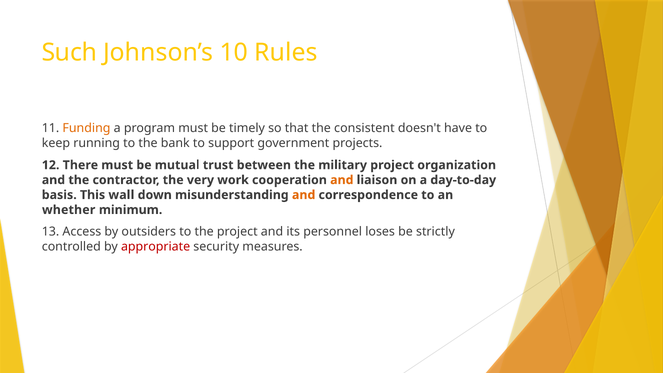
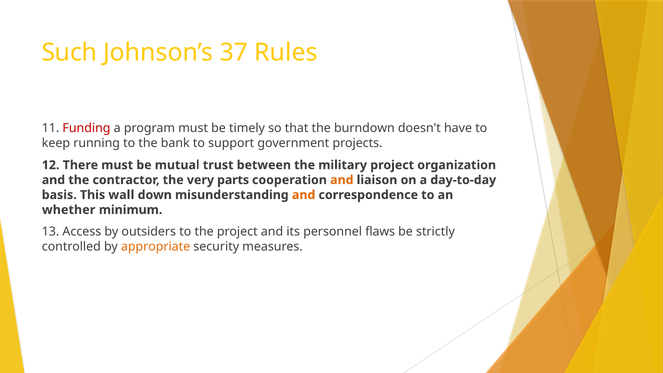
10: 10 -> 37
Funding colour: orange -> red
consistent: consistent -> burndown
work: work -> parts
loses: loses -> flaws
appropriate colour: red -> orange
